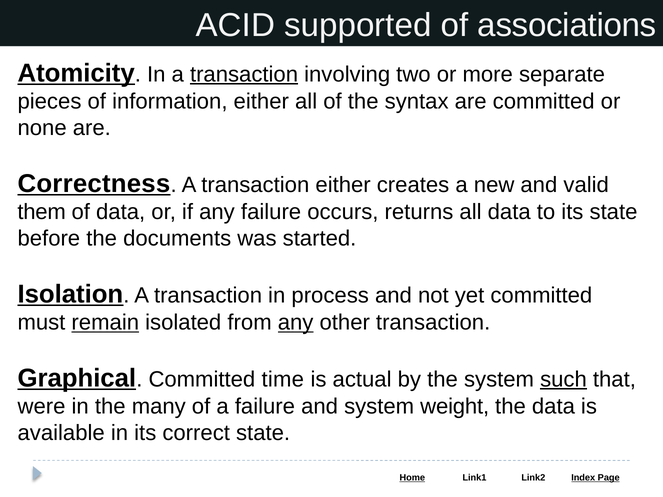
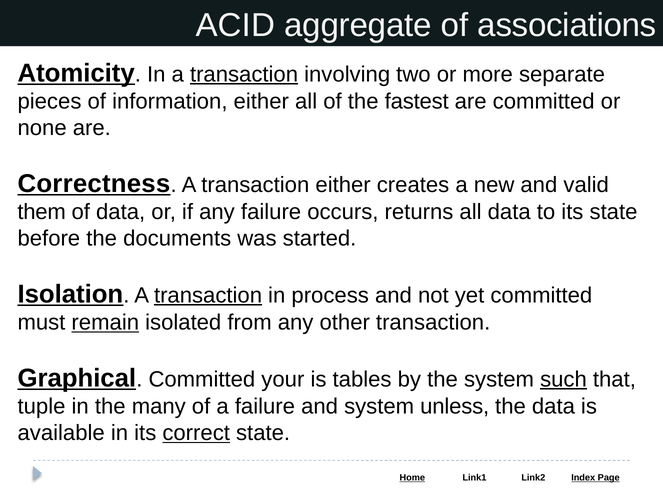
supported: supported -> aggregate
syntax: syntax -> fastest
transaction at (208, 295) underline: none -> present
any at (296, 323) underline: present -> none
time: time -> your
actual: actual -> tables
were: were -> tuple
weight: weight -> unless
correct underline: none -> present
